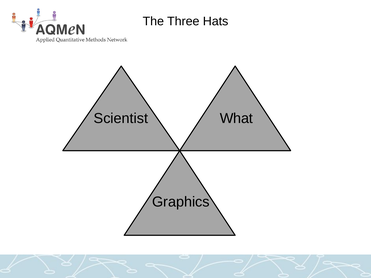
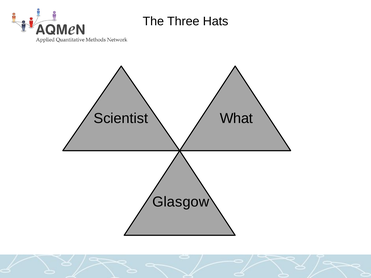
Graphics: Graphics -> Glasgow
